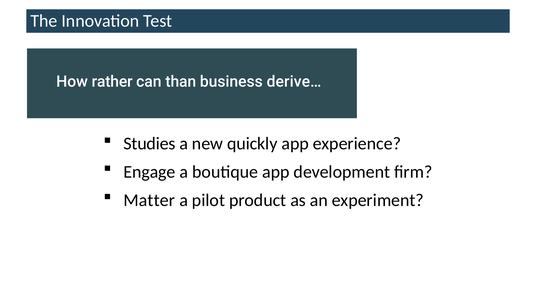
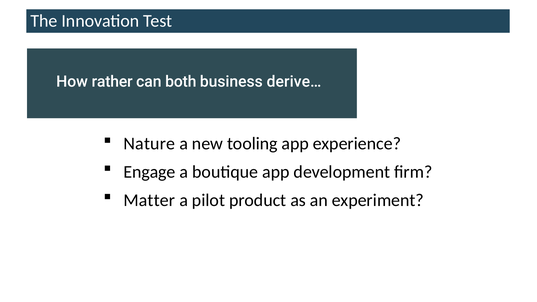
than: than -> both
Studies: Studies -> Nature
quickly: quickly -> tooling
